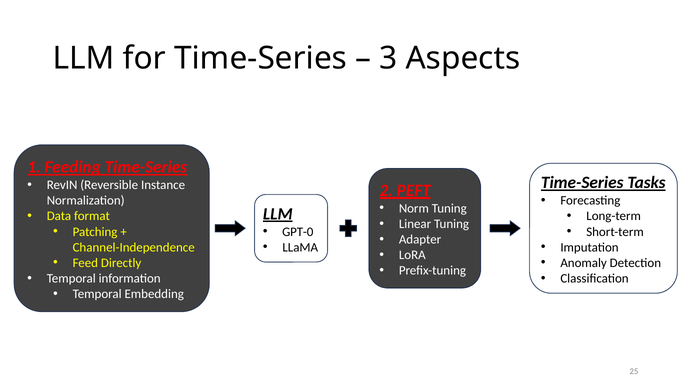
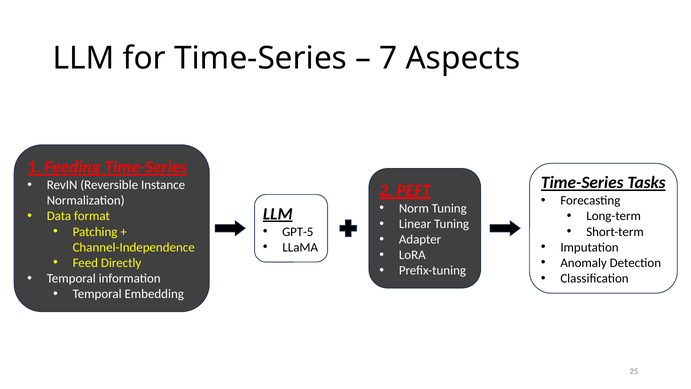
3: 3 -> 7
GPT-0: GPT-0 -> GPT-5
